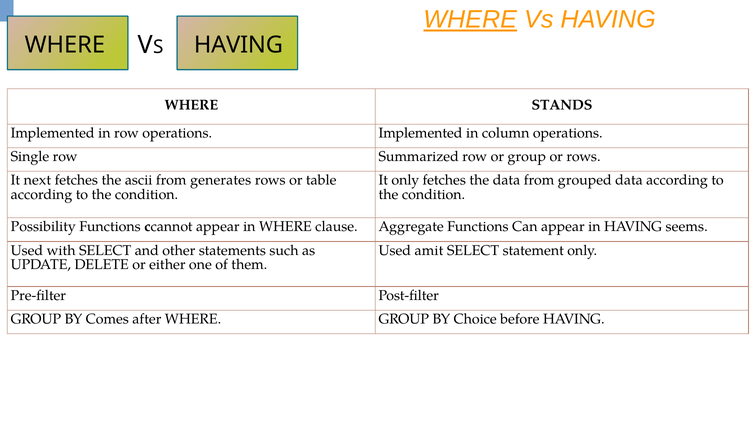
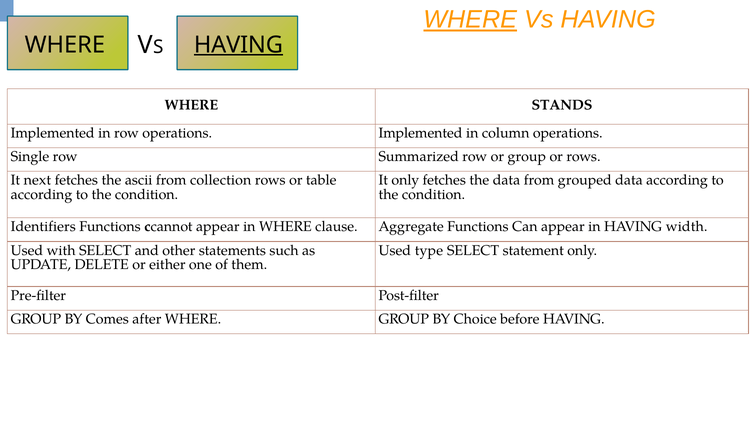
HAVING at (238, 45) underline: none -> present
generates: generates -> collection
Possibility: Possibility -> Identifiers
seems: seems -> width
amit: amit -> type
